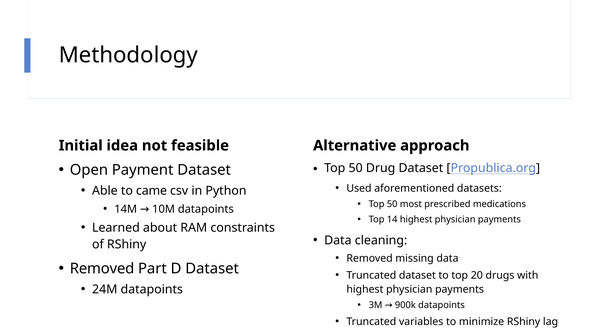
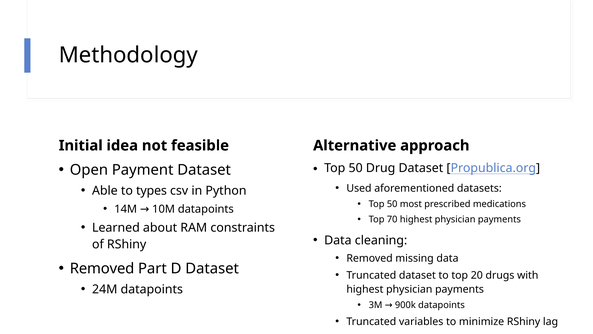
came: came -> types
14: 14 -> 70
